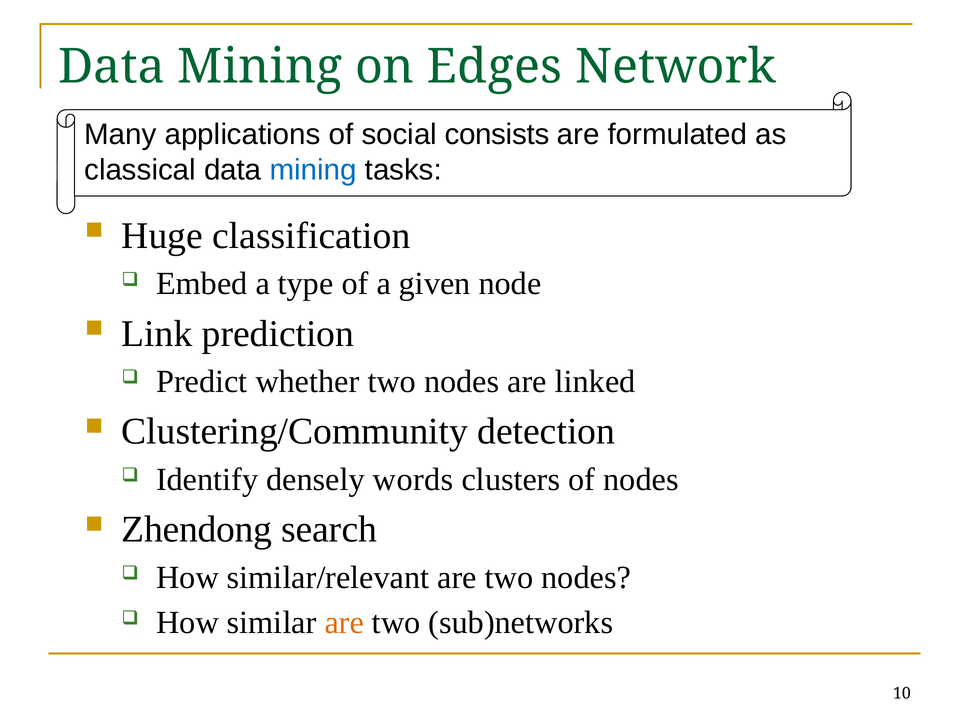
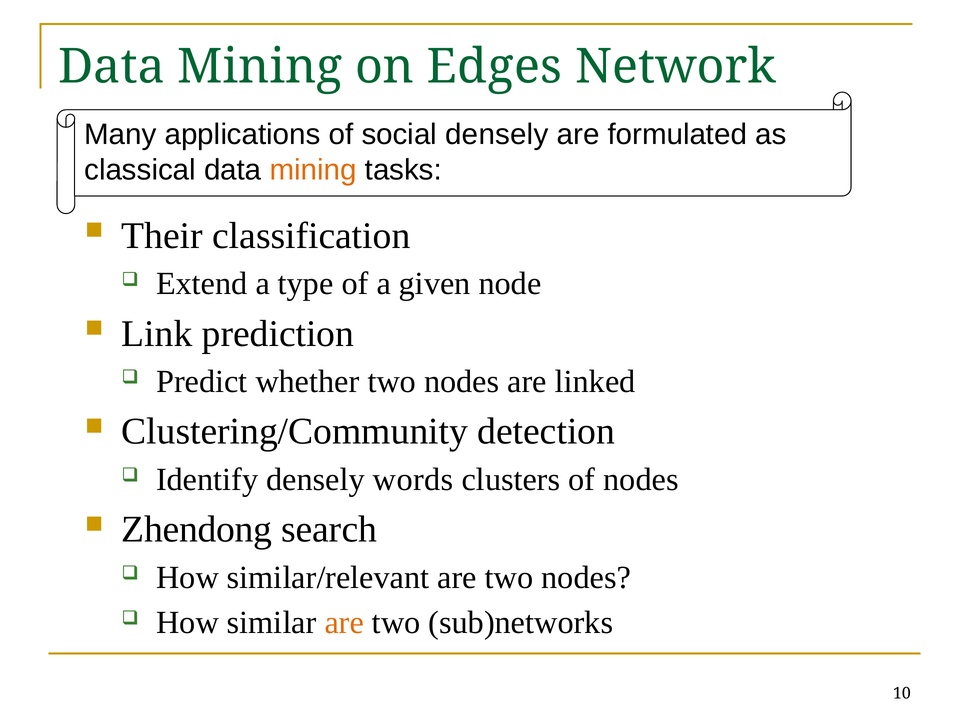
social consists: consists -> densely
mining at (313, 170) colour: blue -> orange
Huge: Huge -> Their
Embed: Embed -> Extend
